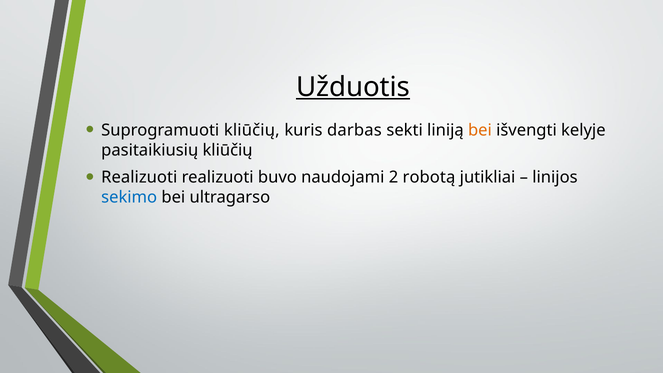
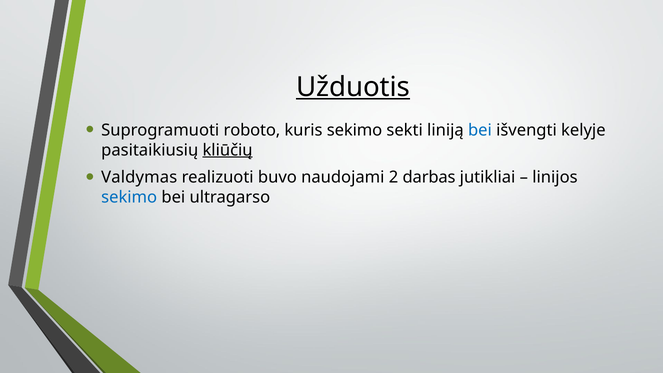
Suprogramuoti kliūčių: kliūčių -> roboto
kuris darbas: darbas -> sekimo
bei at (480, 130) colour: orange -> blue
kliūčių at (228, 150) underline: none -> present
Realizuoti at (139, 177): Realizuoti -> Valdymas
robotą: robotą -> darbas
